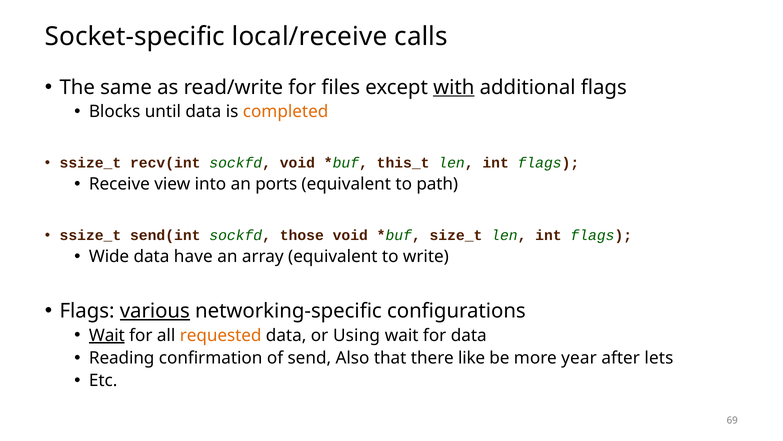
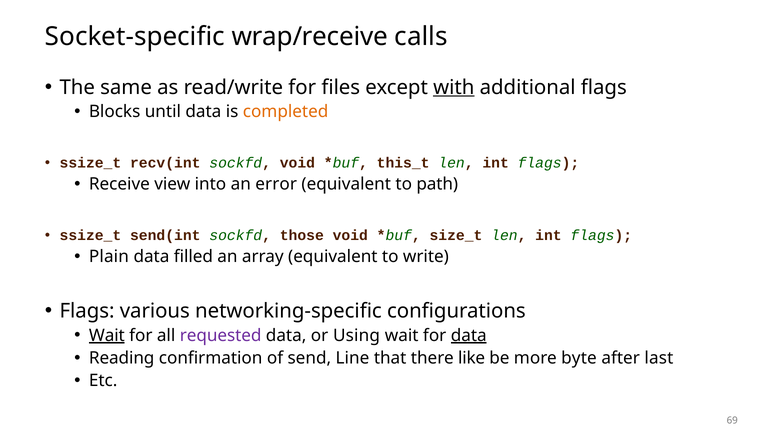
local/receive: local/receive -> wrap/receive
ports: ports -> error
Wide: Wide -> Plain
have: have -> filled
various underline: present -> none
requested colour: orange -> purple
data at (469, 335) underline: none -> present
Also: Also -> Line
year: year -> byte
lets: lets -> last
